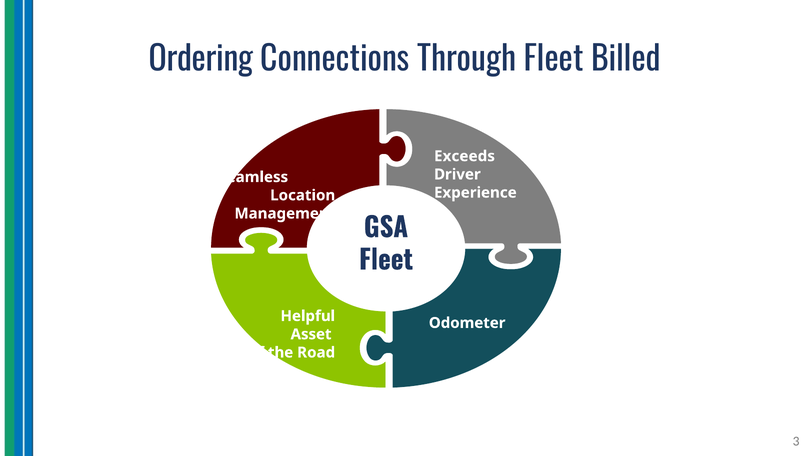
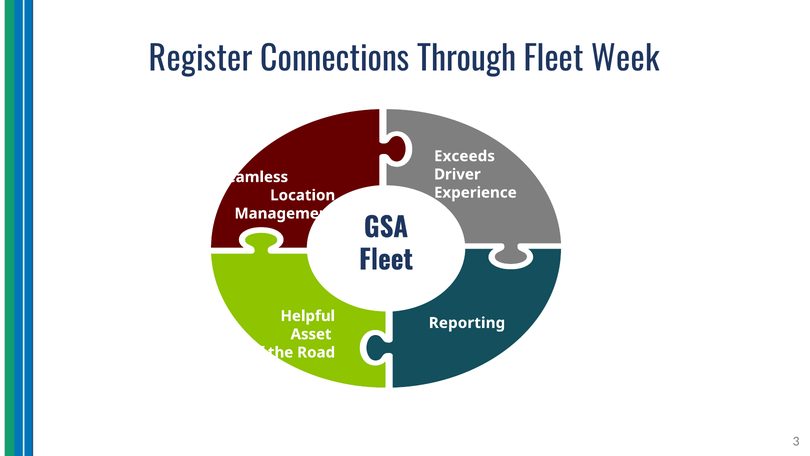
Ordering: Ordering -> Register
Billed: Billed -> Week
Odometer: Odometer -> Reporting
